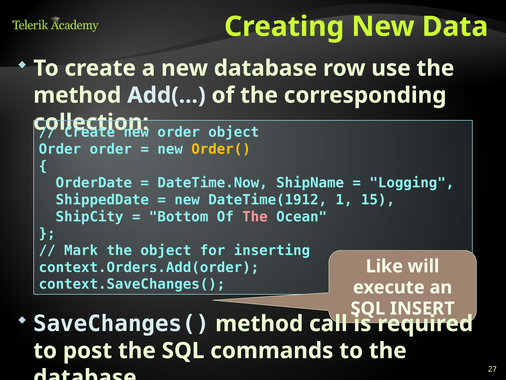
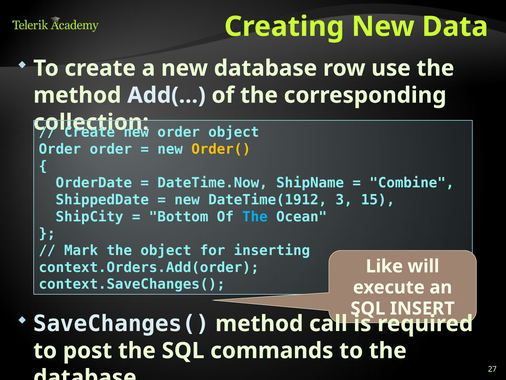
Logging: Logging -> Combine
1: 1 -> 3
The at (255, 216) colour: pink -> light blue
